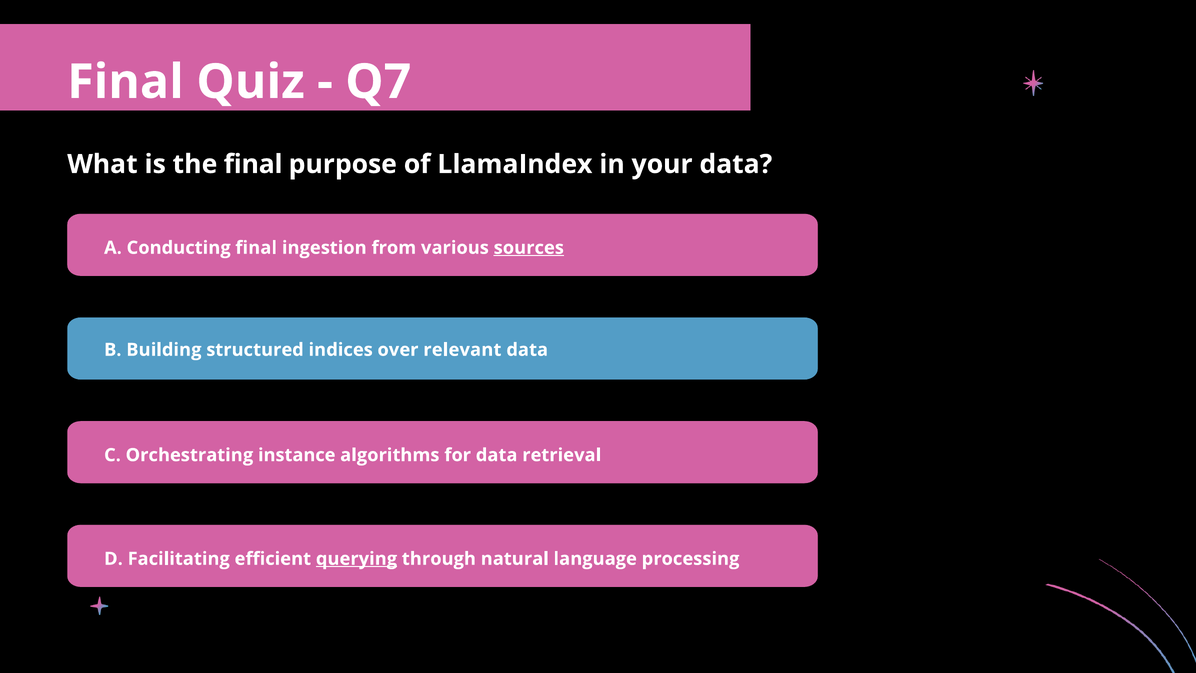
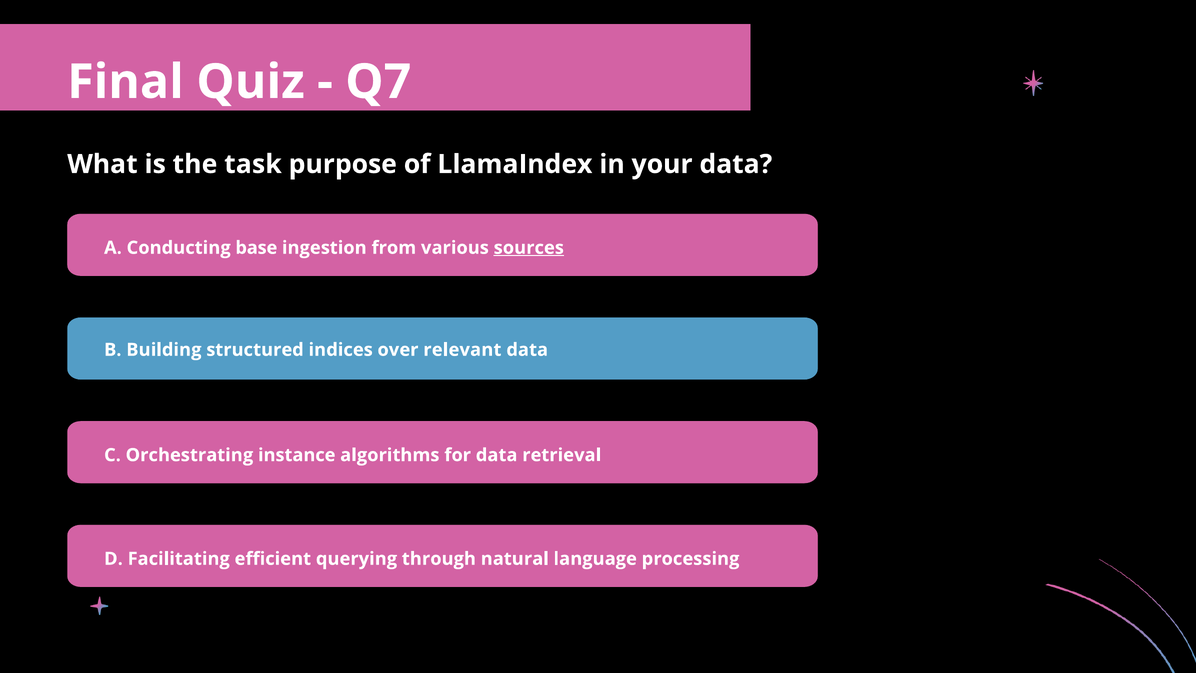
the final: final -> task
Conducting final: final -> base
querying underline: present -> none
